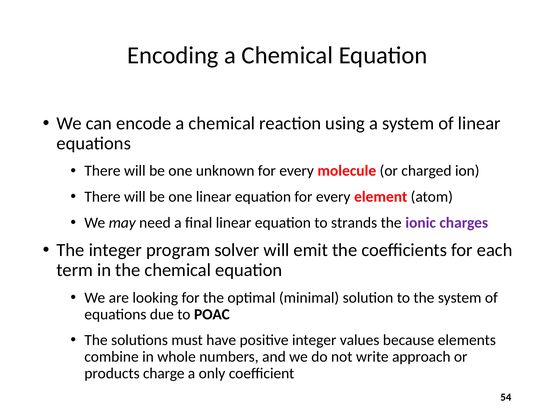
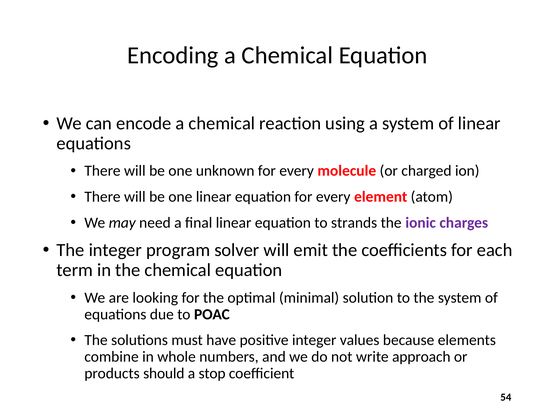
charge: charge -> should
only: only -> stop
